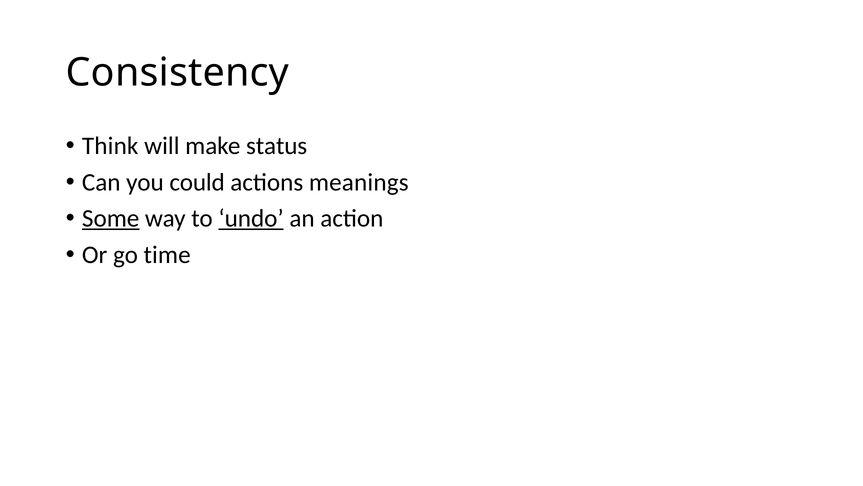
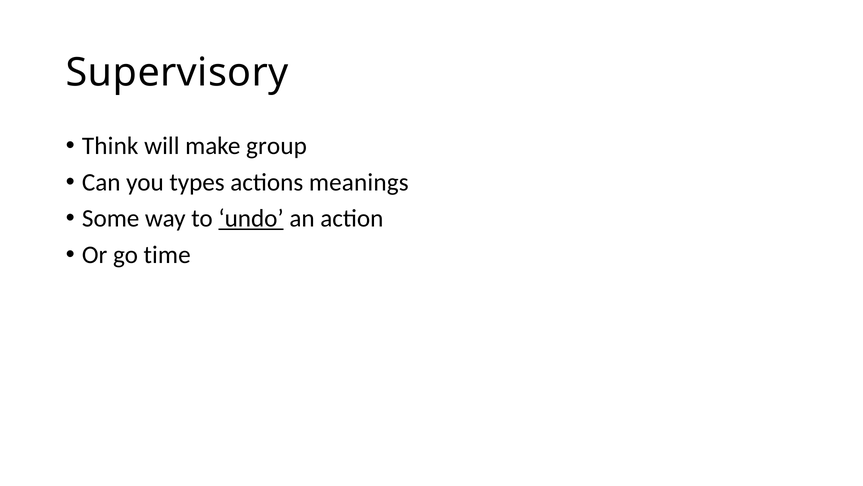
Consistency: Consistency -> Supervisory
status: status -> group
could: could -> types
Some underline: present -> none
